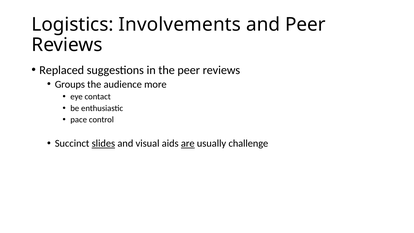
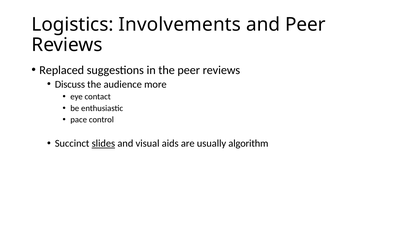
Groups: Groups -> Discuss
are underline: present -> none
challenge: challenge -> algorithm
